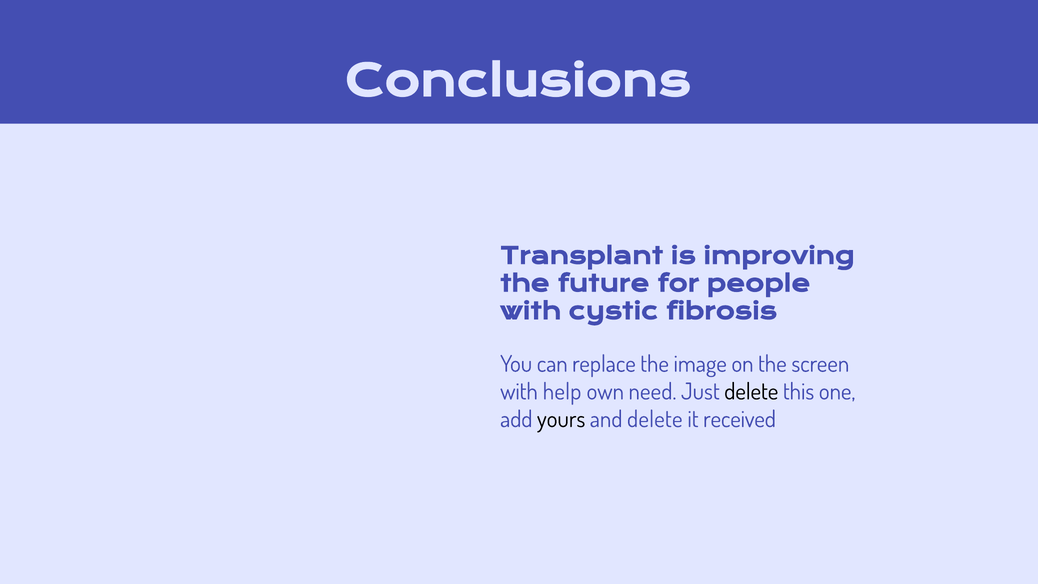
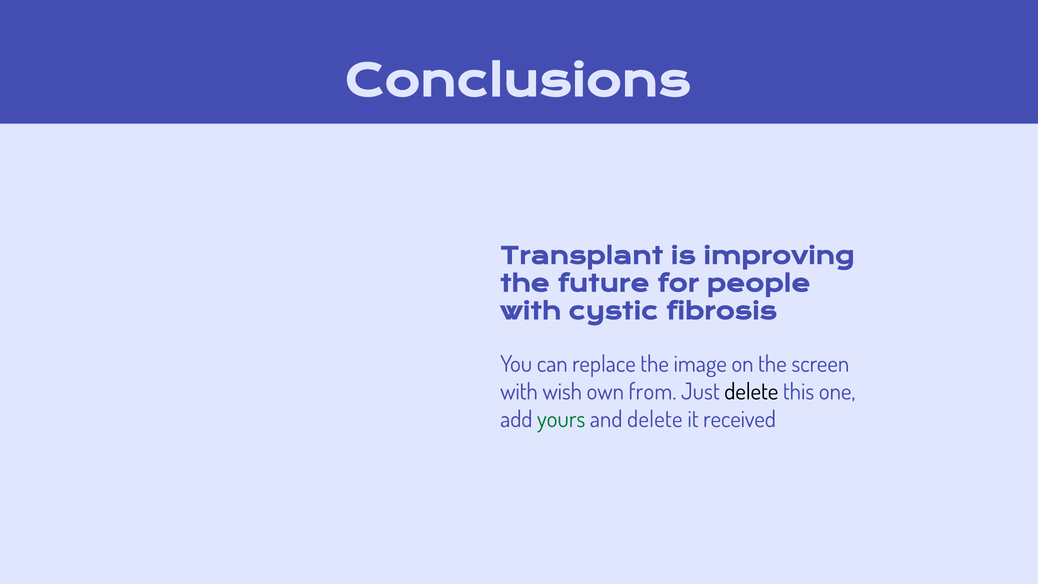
help: help -> wish
need: need -> from
yours colour: black -> green
